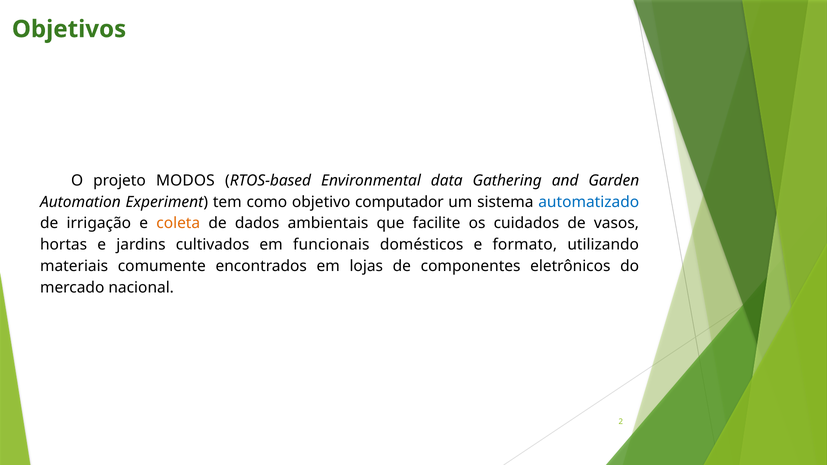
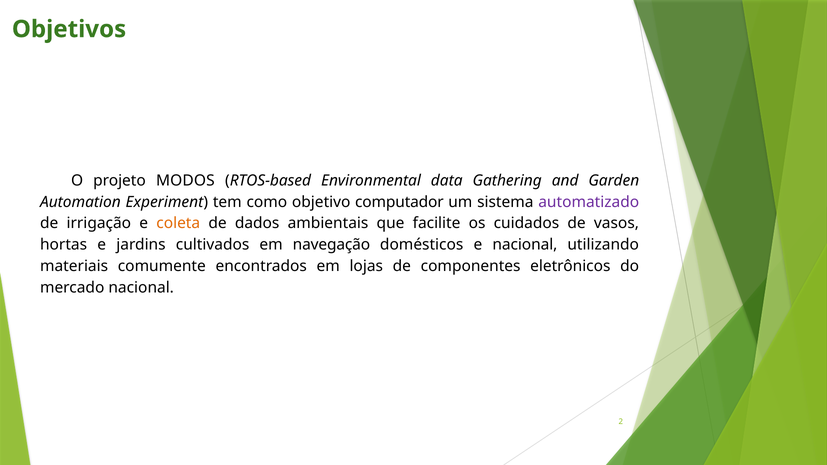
automatizado colour: blue -> purple
funcionais: funcionais -> navegação
e formato: formato -> nacional
